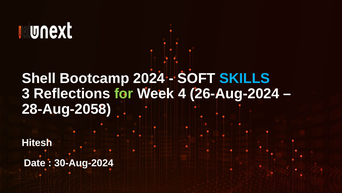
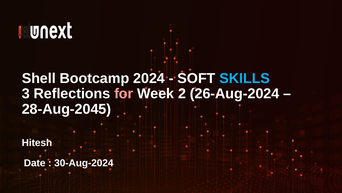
for colour: light green -> pink
4: 4 -> 2
28-Aug-2058: 28-Aug-2058 -> 28-Aug-2045
